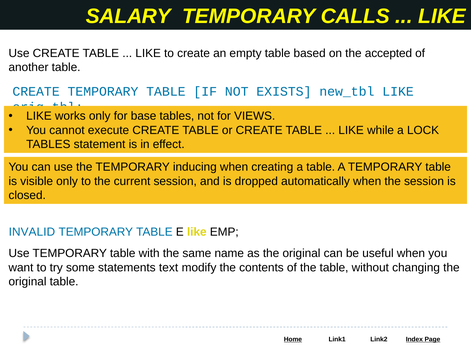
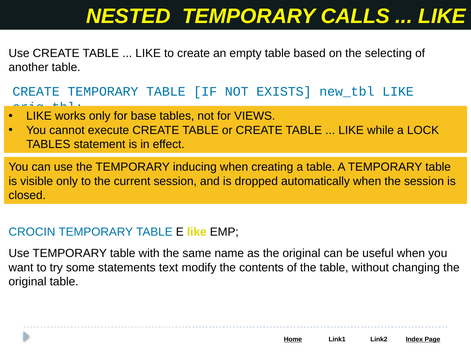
SALARY: SALARY -> NESTED
accepted: accepted -> selecting
INVALID: INVALID -> CROCIN
